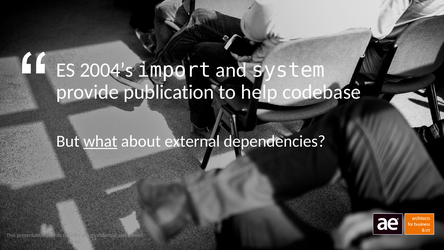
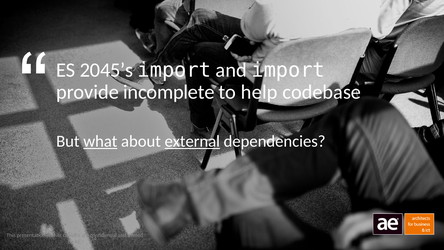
2004’s: 2004’s -> 2045’s
and system: system -> import
publication: publication -> incomplete
external underline: none -> present
